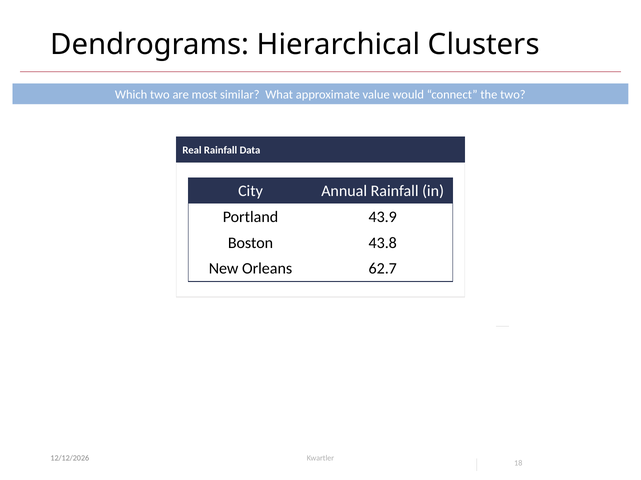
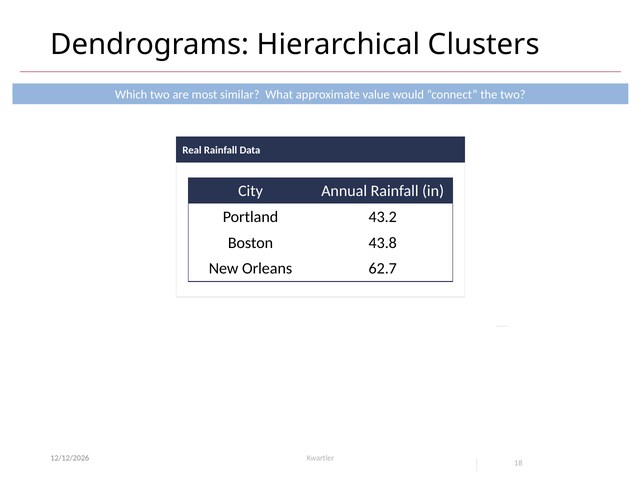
43.9: 43.9 -> 43.2
